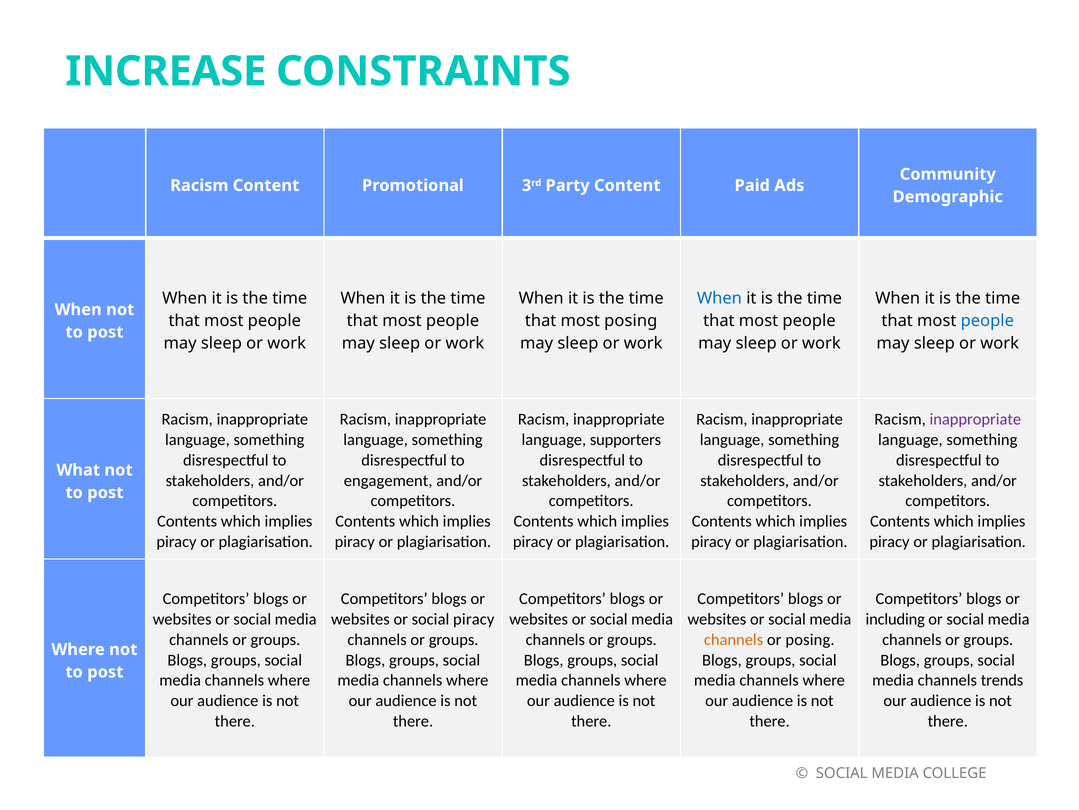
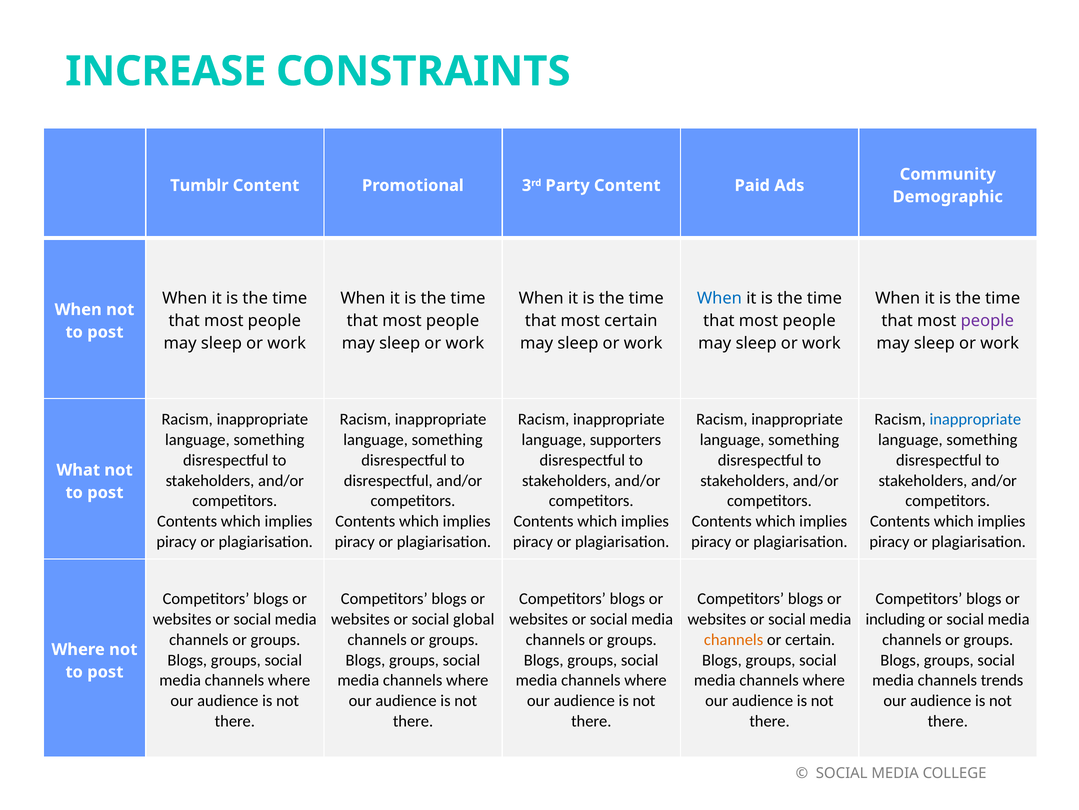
Racism at (199, 185): Racism -> Tumblr
most posing: posing -> certain
people at (987, 321) colour: blue -> purple
inappropriate at (975, 419) colour: purple -> blue
engagement at (388, 480): engagement -> disrespectful
social piracy: piracy -> global
or posing: posing -> certain
